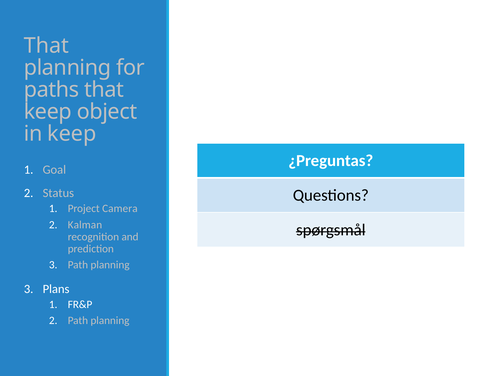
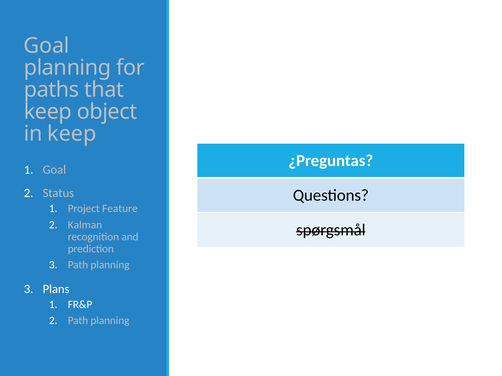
That at (46, 46): That -> Goal
Camera: Camera -> Feature
